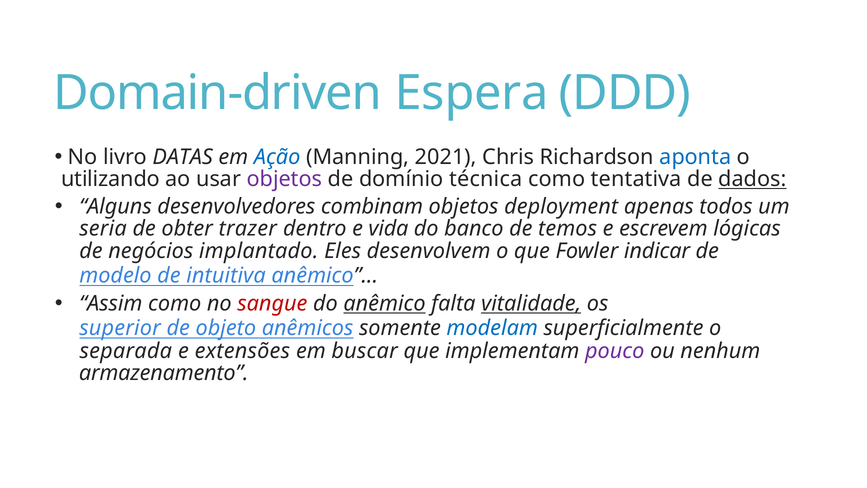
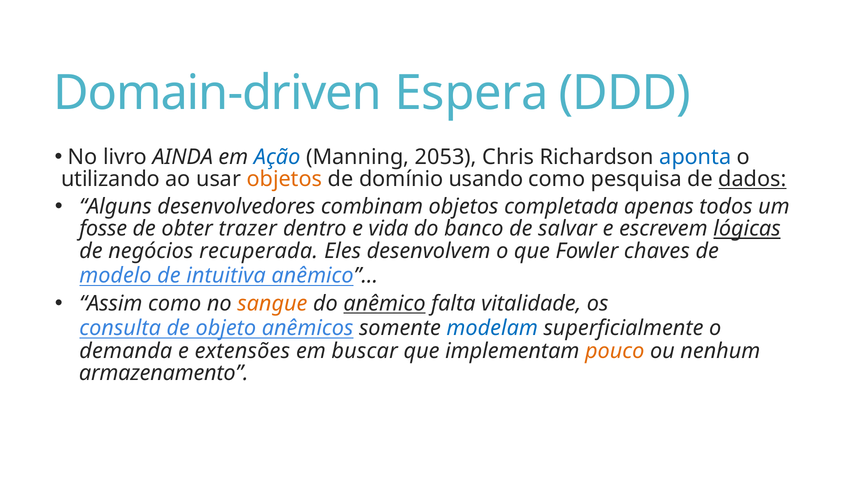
DATAS: DATAS -> AINDA
2021: 2021 -> 2053
objetos at (284, 179) colour: purple -> orange
técnica: técnica -> usando
tentativa: tentativa -> pesquisa
deployment: deployment -> completada
seria: seria -> fosse
temos: temos -> salvar
lógicas underline: none -> present
implantado: implantado -> recuperada
indicar: indicar -> chaves
sangue colour: red -> orange
vitalidade underline: present -> none
superior: superior -> consulta
separada: separada -> demanda
pouco colour: purple -> orange
